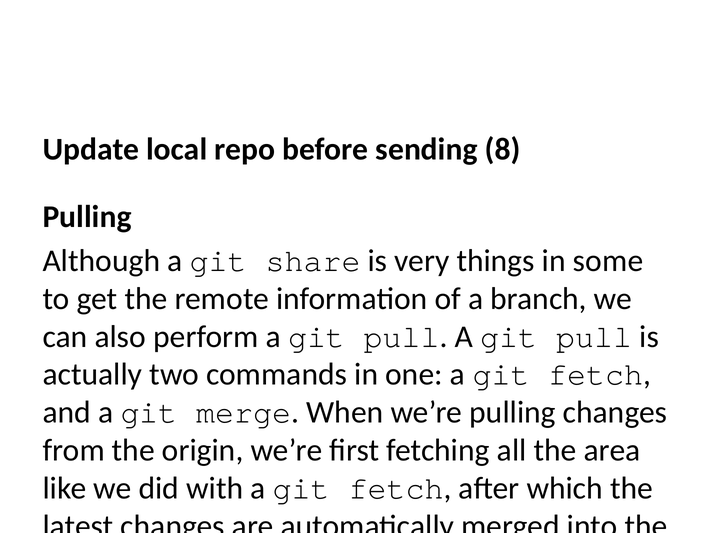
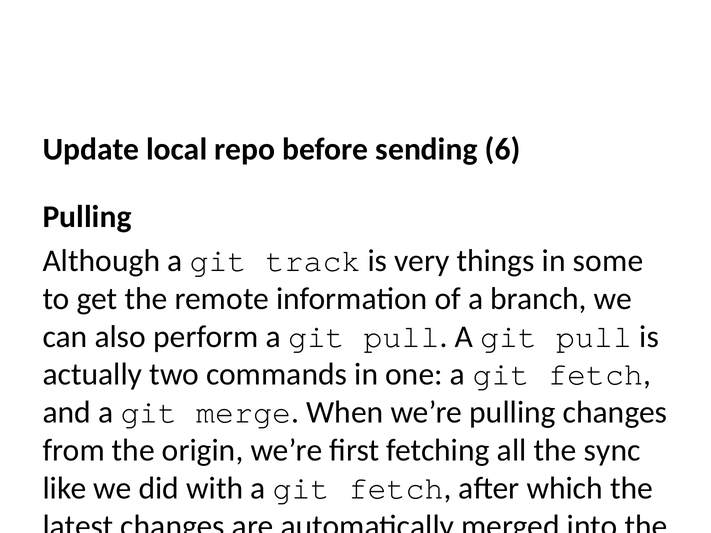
8: 8 -> 6
share: share -> track
area: area -> sync
